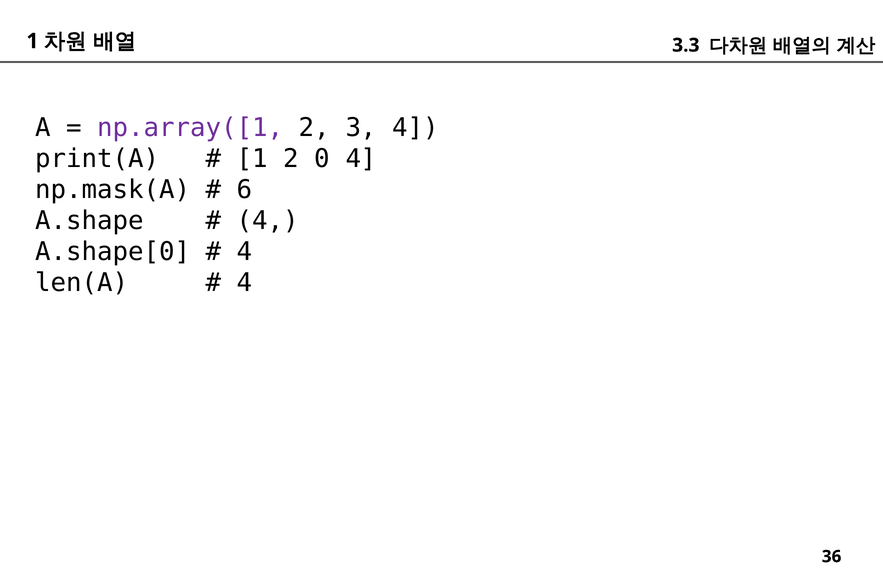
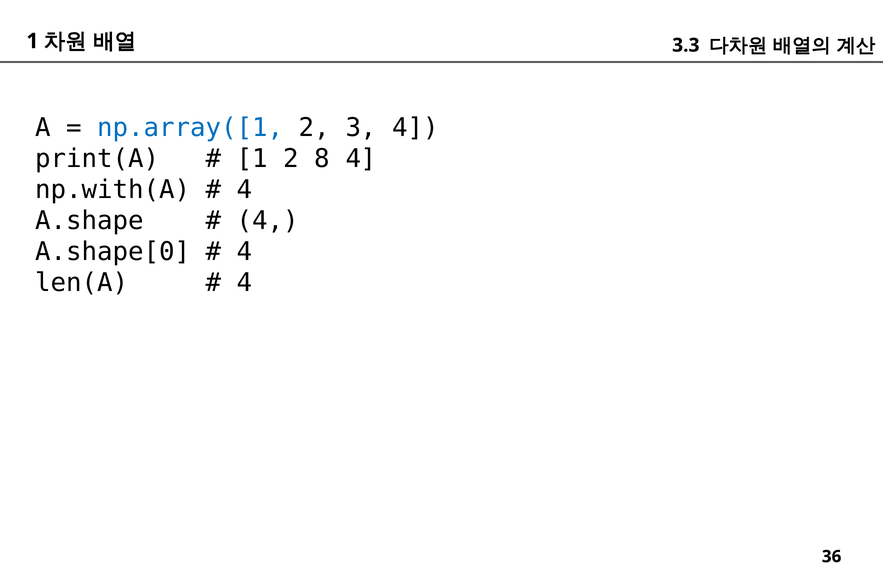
np.array([1 colour: purple -> blue
0: 0 -> 8
np.mask(A: np.mask(A -> np.with(A
6 at (245, 190): 6 -> 4
